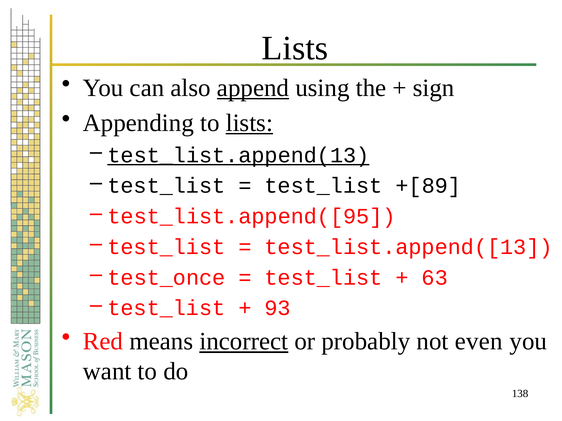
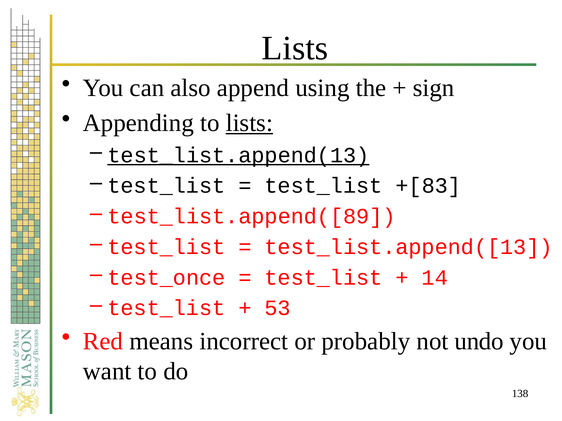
append underline: present -> none
+[89: +[89 -> +[83
test_list.append([95: test_list.append([95 -> test_list.append([89
63: 63 -> 14
93: 93 -> 53
incorrect underline: present -> none
even: even -> undo
